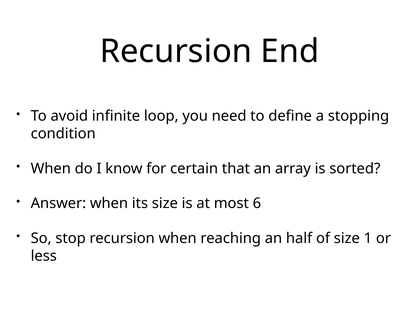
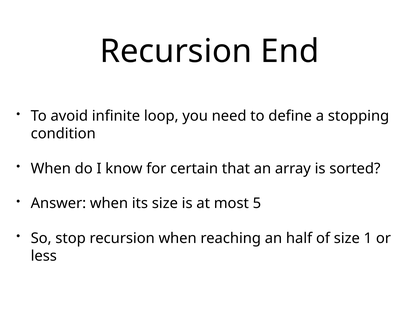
6: 6 -> 5
